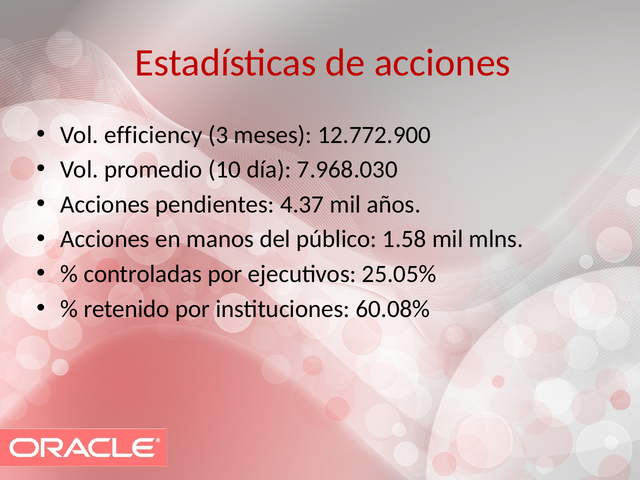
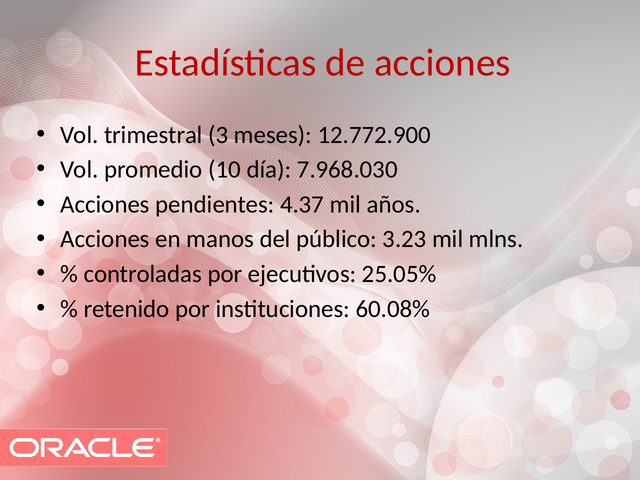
efficiency: efficiency -> trimestral
1.58: 1.58 -> 3.23
